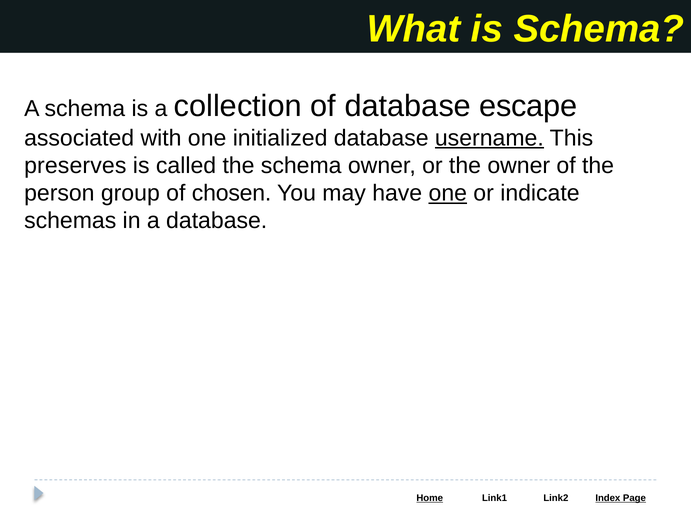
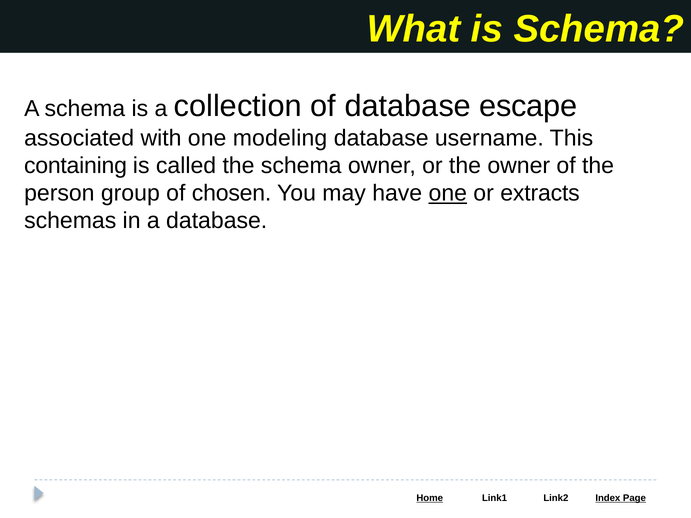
initialized: initialized -> modeling
username underline: present -> none
preserves: preserves -> containing
indicate: indicate -> extracts
